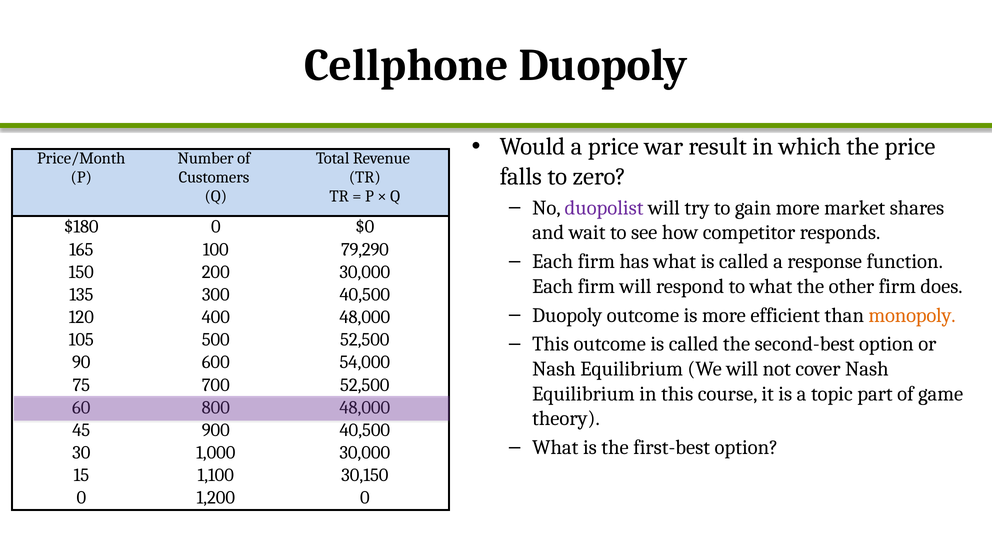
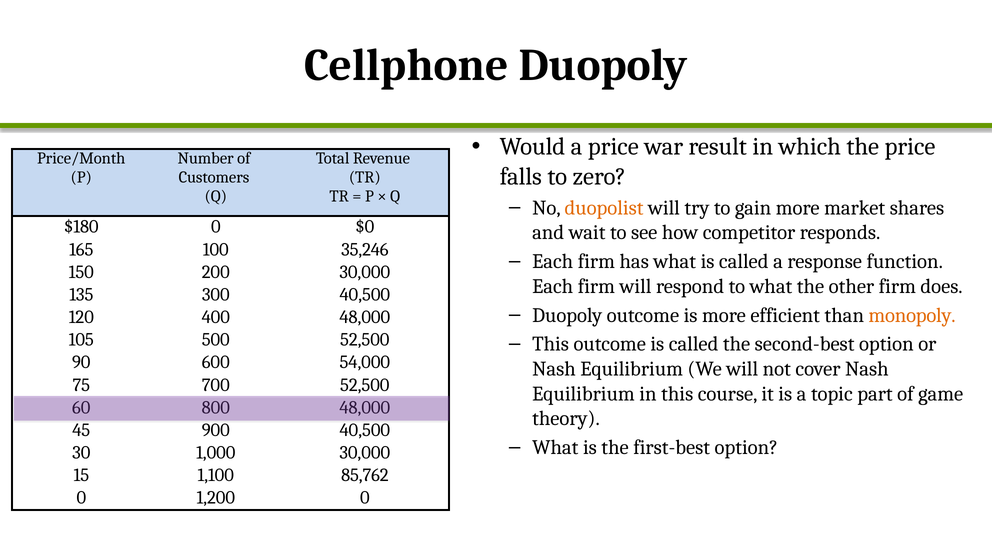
duopolist colour: purple -> orange
79,290: 79,290 -> 35,246
30,150: 30,150 -> 85,762
